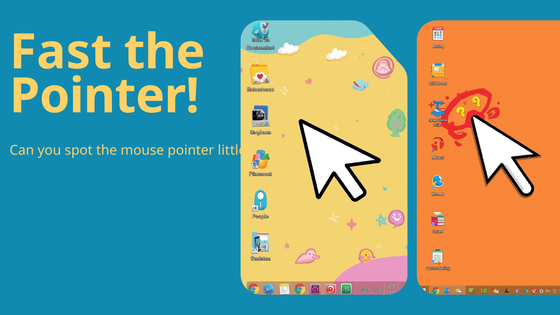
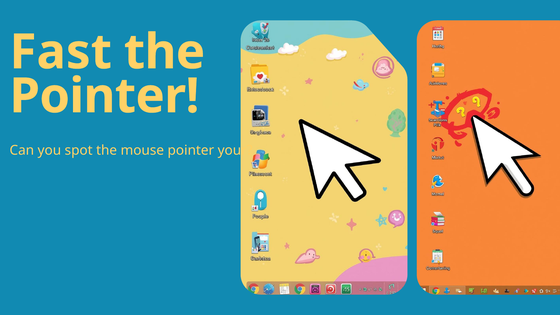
little: little -> your
